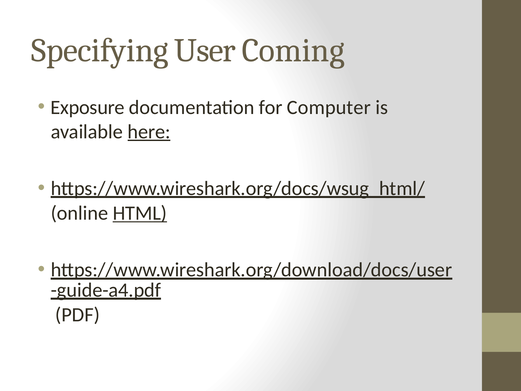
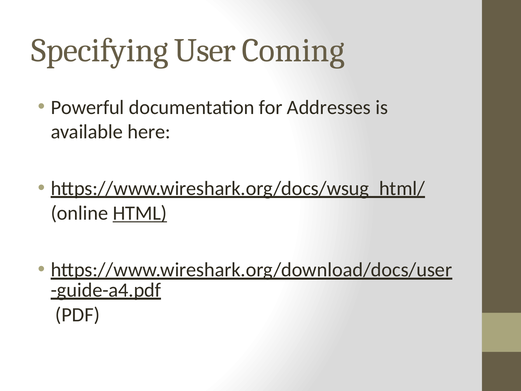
Exposure: Exposure -> Powerful
Computer: Computer -> Addresses
here underline: present -> none
